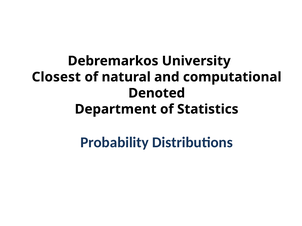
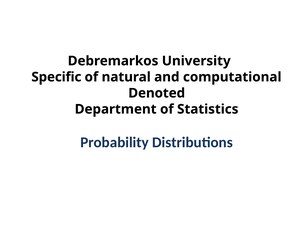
Closest: Closest -> Specific
